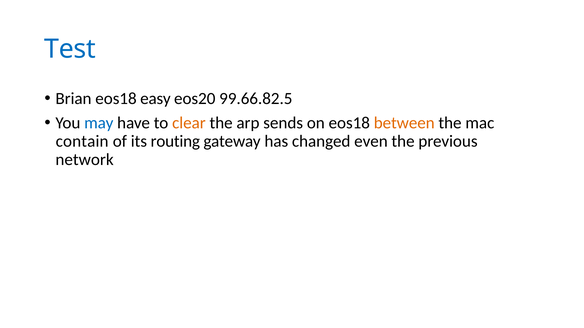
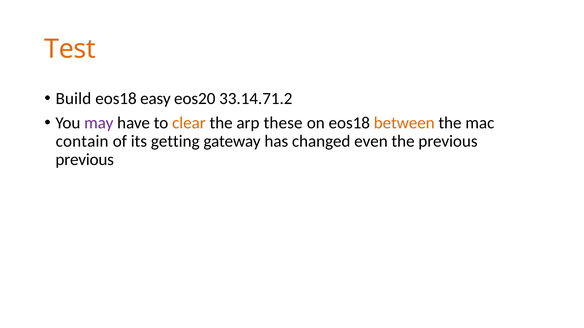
Test colour: blue -> orange
Brian: Brian -> Build
99.66.82.5: 99.66.82.5 -> 33.14.71.2
may colour: blue -> purple
sends: sends -> these
routing: routing -> getting
network at (85, 160): network -> previous
